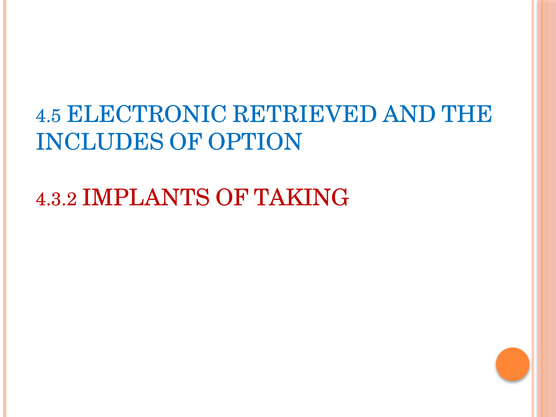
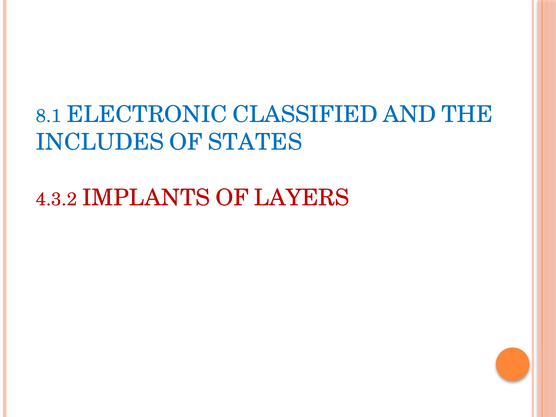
4.5: 4.5 -> 8.1
RETRIEVED: RETRIEVED -> CLASSIFIED
OPTION: OPTION -> STATES
TAKING: TAKING -> LAYERS
